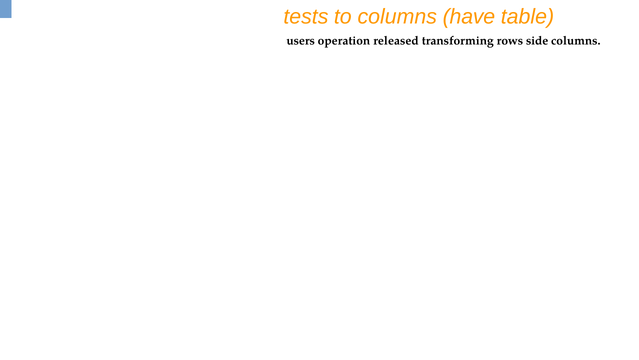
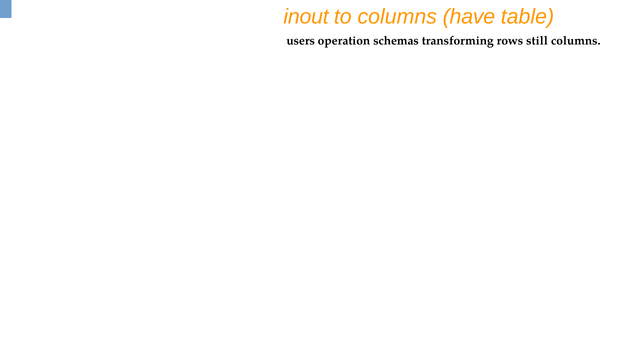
tests: tests -> inout
released: released -> schemas
side: side -> still
